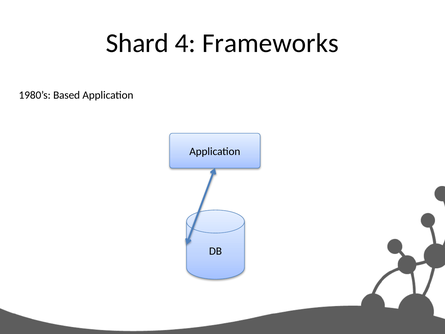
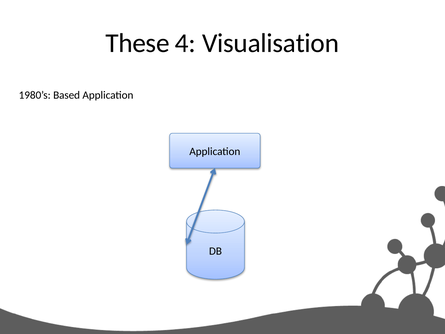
Shard: Shard -> These
Frameworks: Frameworks -> Visualisation
